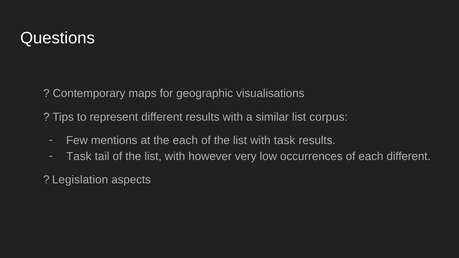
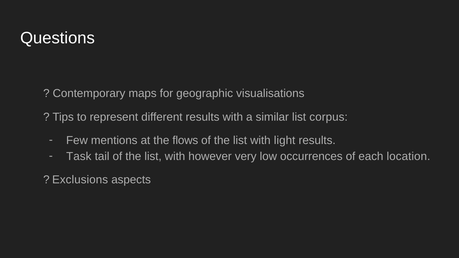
the each: each -> flows
with task: task -> light
each different: different -> location
Legislation: Legislation -> Exclusions
